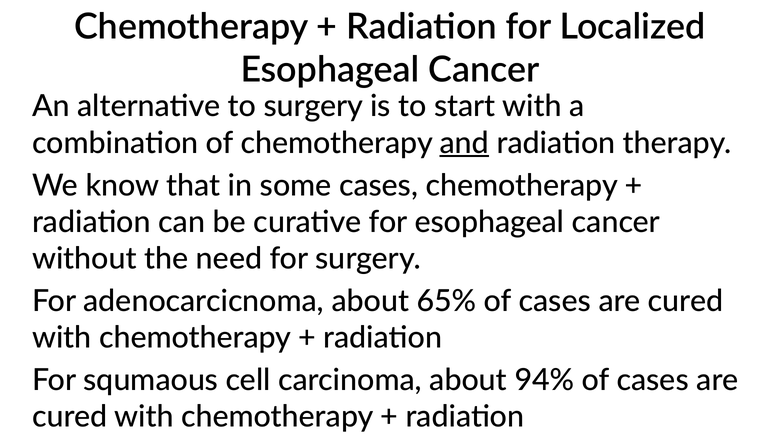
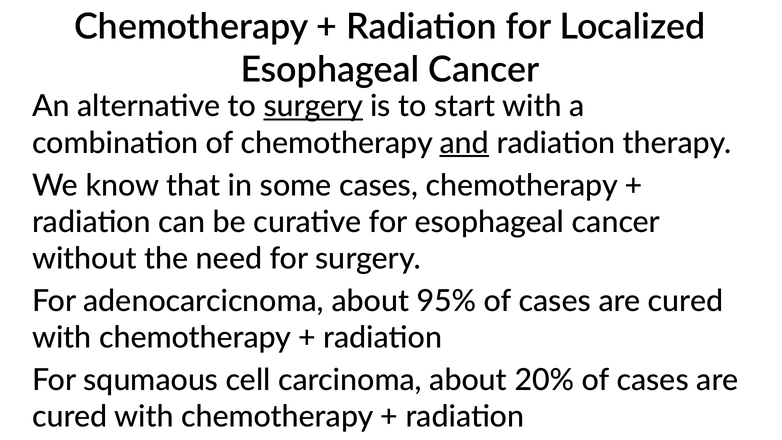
surgery at (313, 106) underline: none -> present
65%: 65% -> 95%
94%: 94% -> 20%
